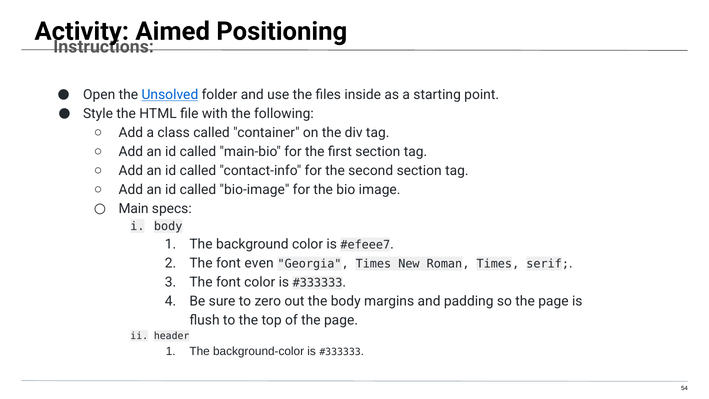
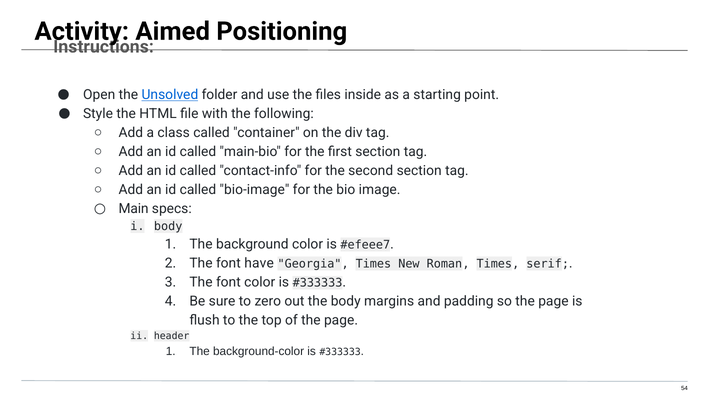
even: even -> have
